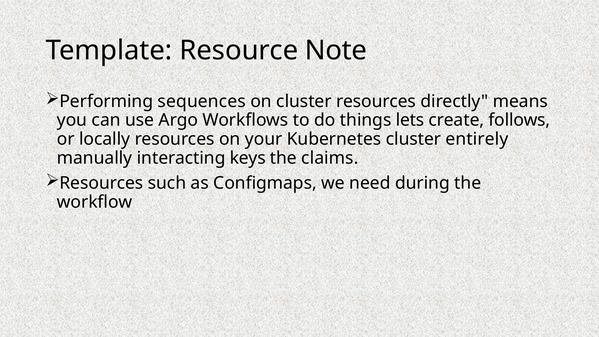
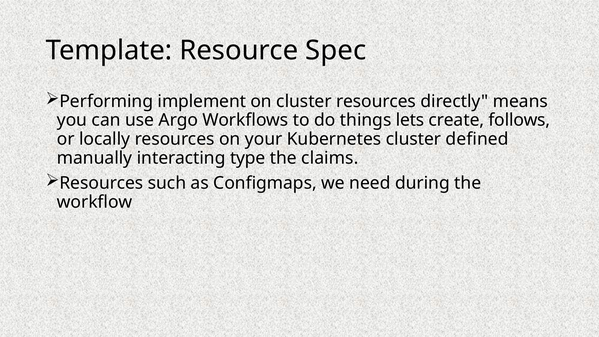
Note: Note -> Spec
sequences: sequences -> implement
entirely: entirely -> defined
keys: keys -> type
